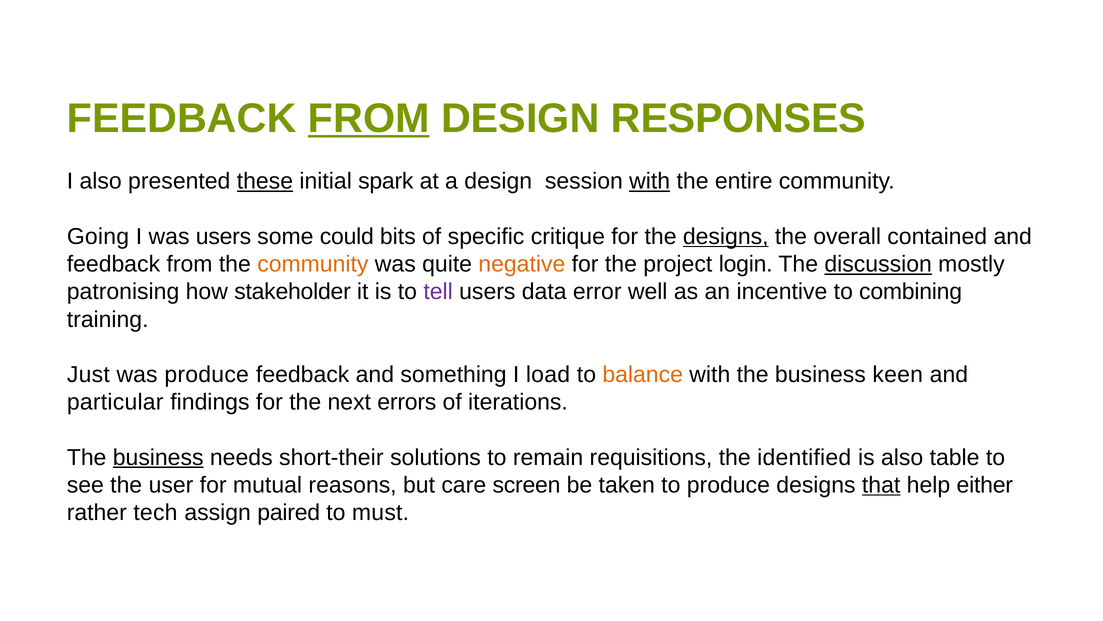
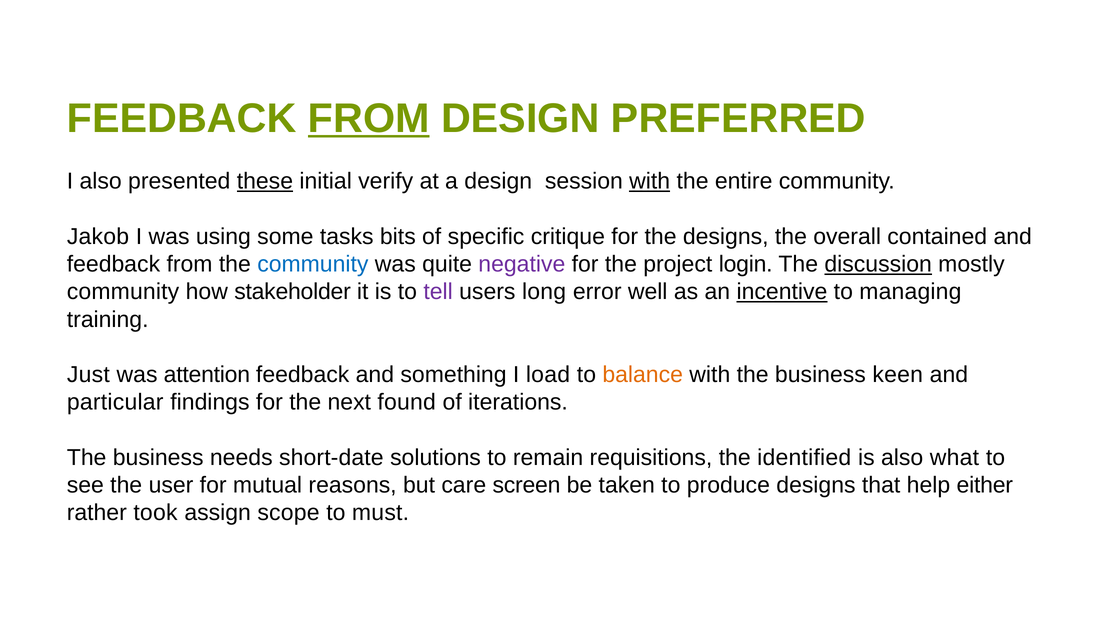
RESPONSES: RESPONSES -> PREFERRED
spark: spark -> verify
Going: Going -> Jakob
was users: users -> using
could: could -> tasks
designs at (726, 236) underline: present -> none
community at (313, 264) colour: orange -> blue
negative colour: orange -> purple
patronising at (123, 292): patronising -> community
data: data -> long
incentive underline: none -> present
combining: combining -> managing
was produce: produce -> attention
errors: errors -> found
business at (158, 457) underline: present -> none
short-their: short-their -> short-date
table: table -> what
that underline: present -> none
tech: tech -> took
paired: paired -> scope
